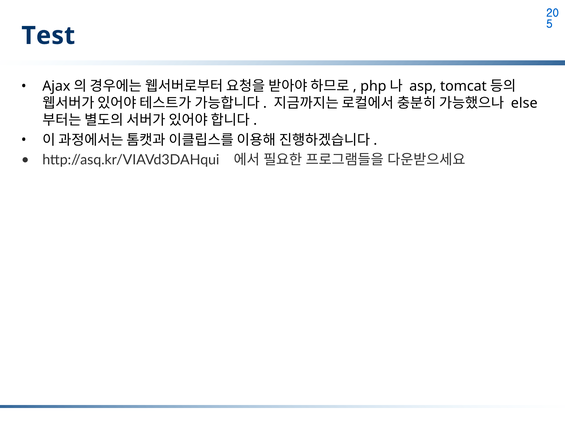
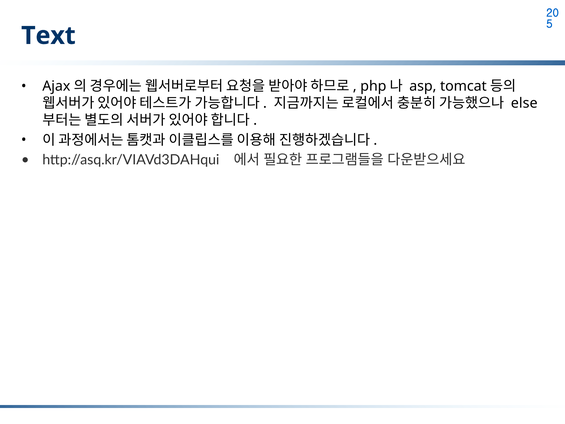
Test: Test -> Text
